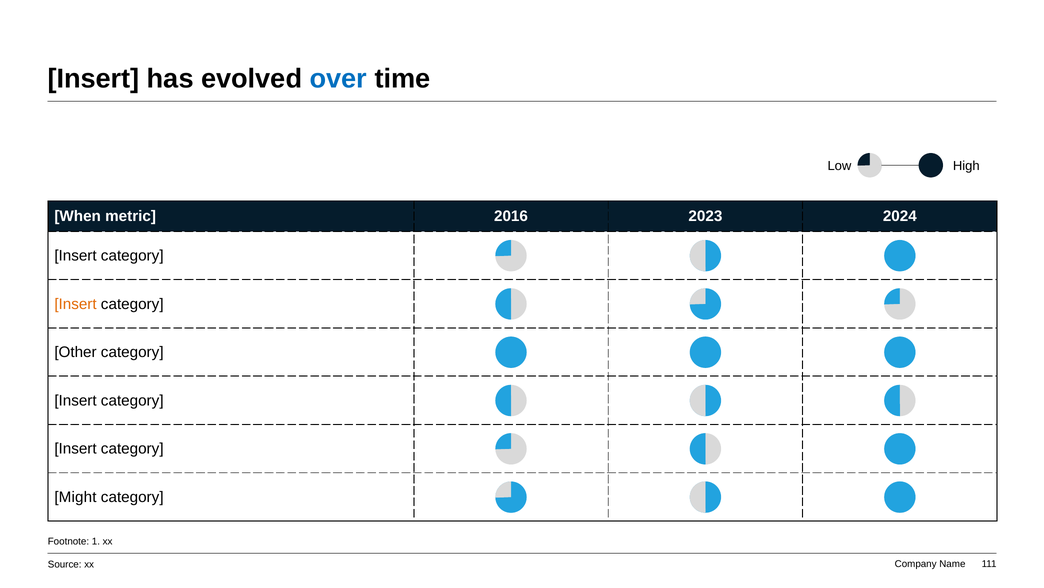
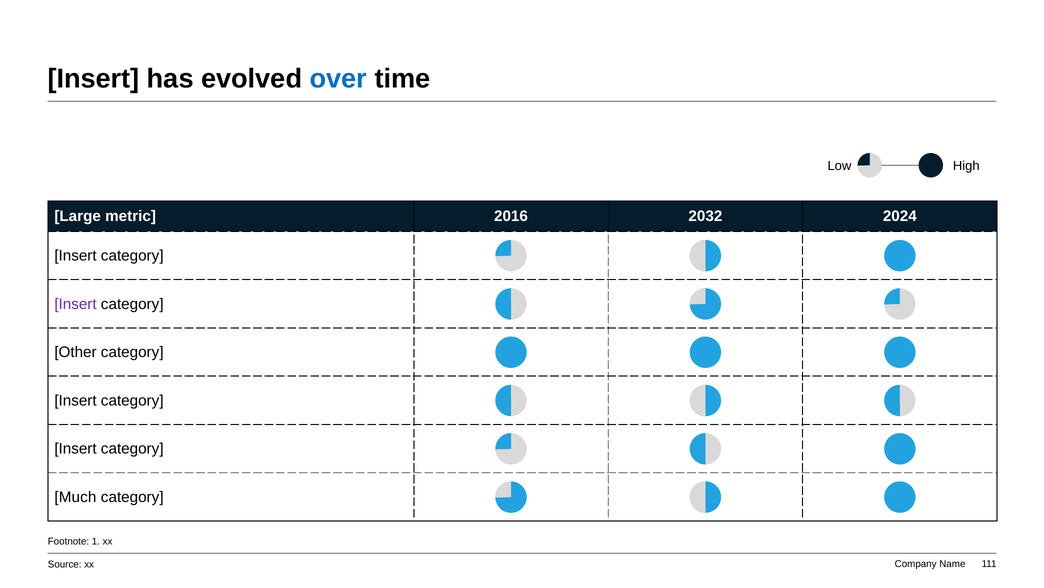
When: When -> Large
2023: 2023 -> 2032
Insert at (76, 304) colour: orange -> purple
Might: Might -> Much
